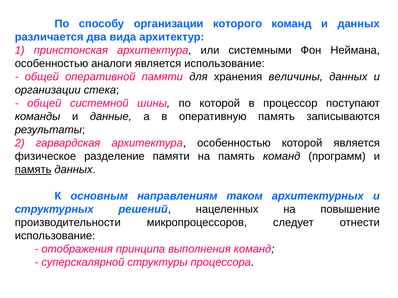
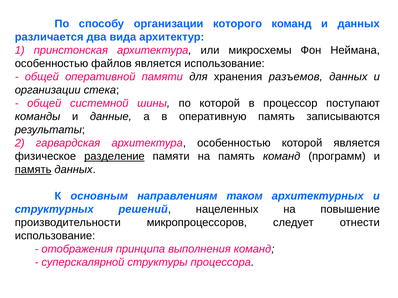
системными: системными -> микросхемы
аналоги: аналоги -> файлов
величины: величины -> разъемов
разделение underline: none -> present
